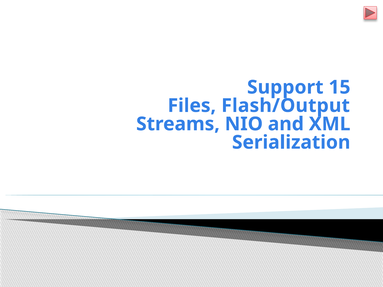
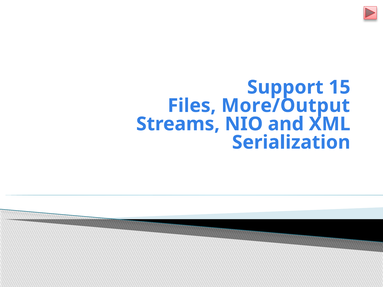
Flash/Output: Flash/Output -> More/Output
